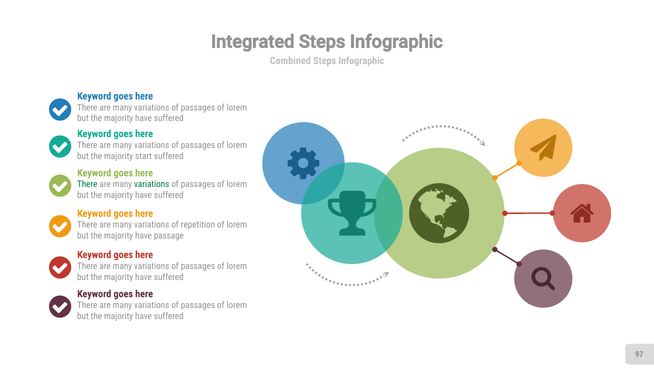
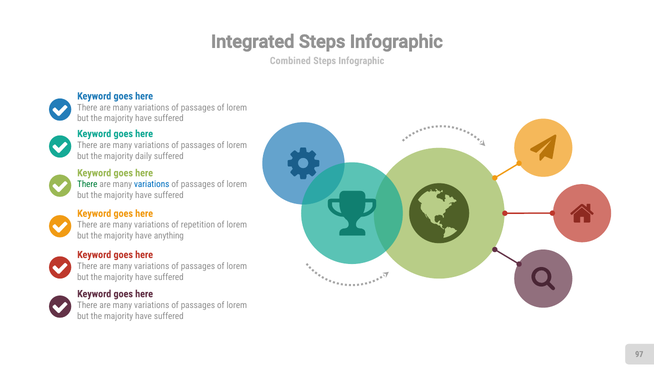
start: start -> daily
variations at (152, 184) colour: green -> blue
passage: passage -> anything
